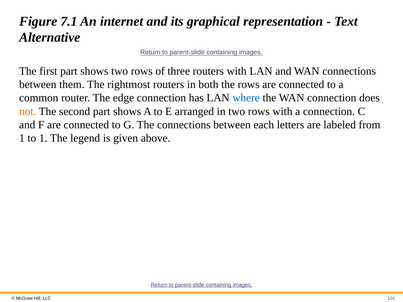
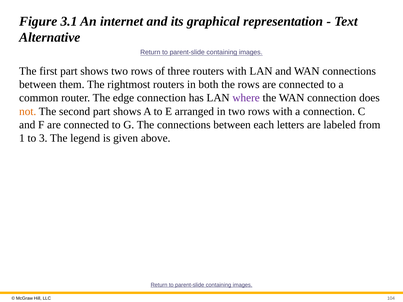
7.1: 7.1 -> 3.1
where colour: blue -> purple
to 1: 1 -> 3
